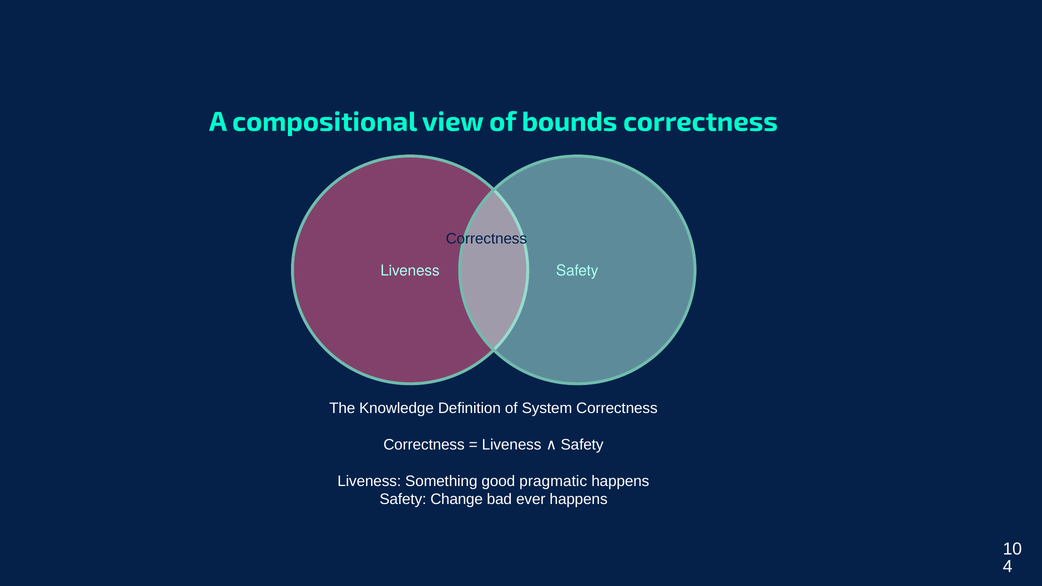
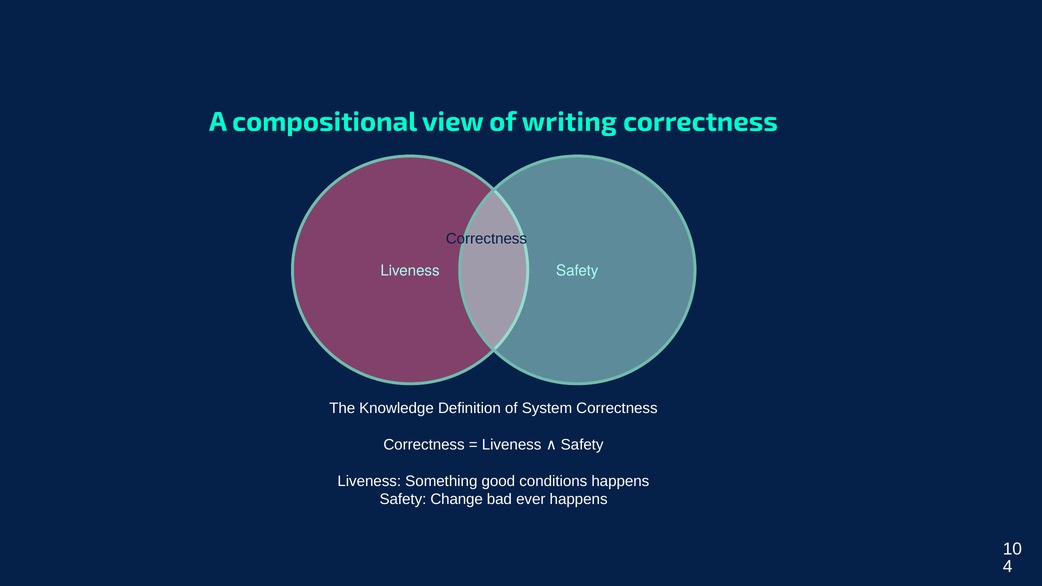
bounds: bounds -> writing
pragmatic: pragmatic -> conditions
